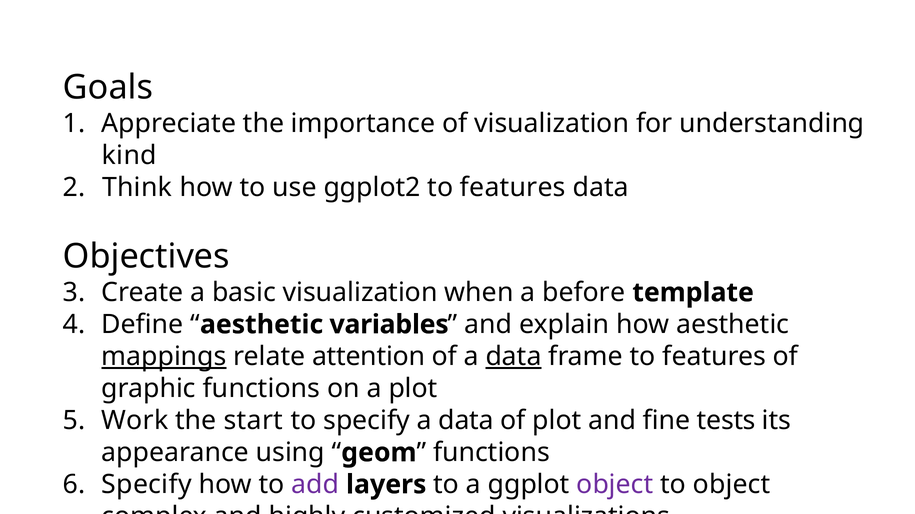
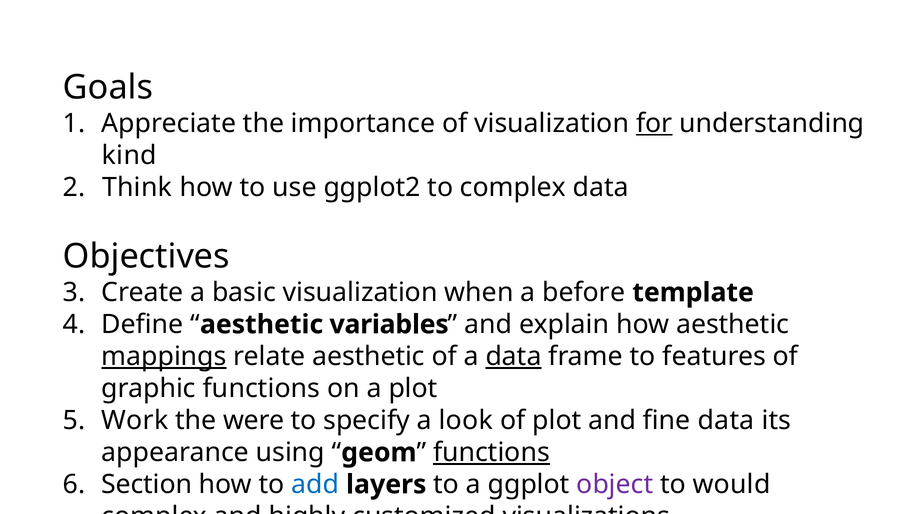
for underline: none -> present
ggplot2 to features: features -> complex
relate attention: attention -> aesthetic
start: start -> were
specify a data: data -> look
fine tests: tests -> data
functions at (491, 453) underline: none -> present
Specify at (147, 485): Specify -> Section
add colour: purple -> blue
to object: object -> would
